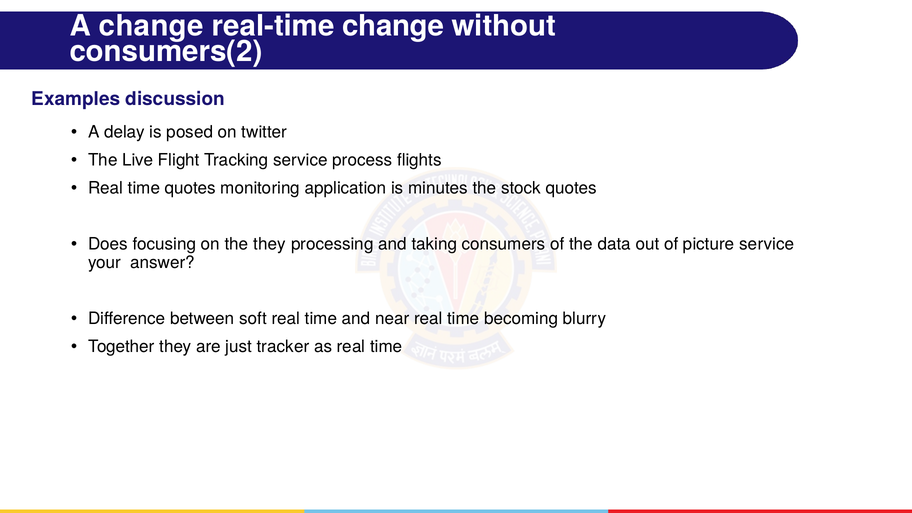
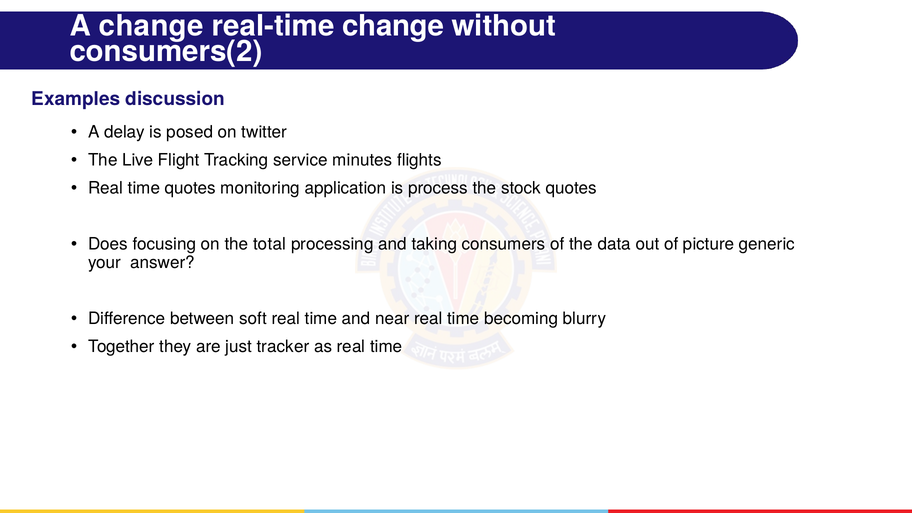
process: process -> minutes
minutes: minutes -> process
the they: they -> total
picture service: service -> generic
